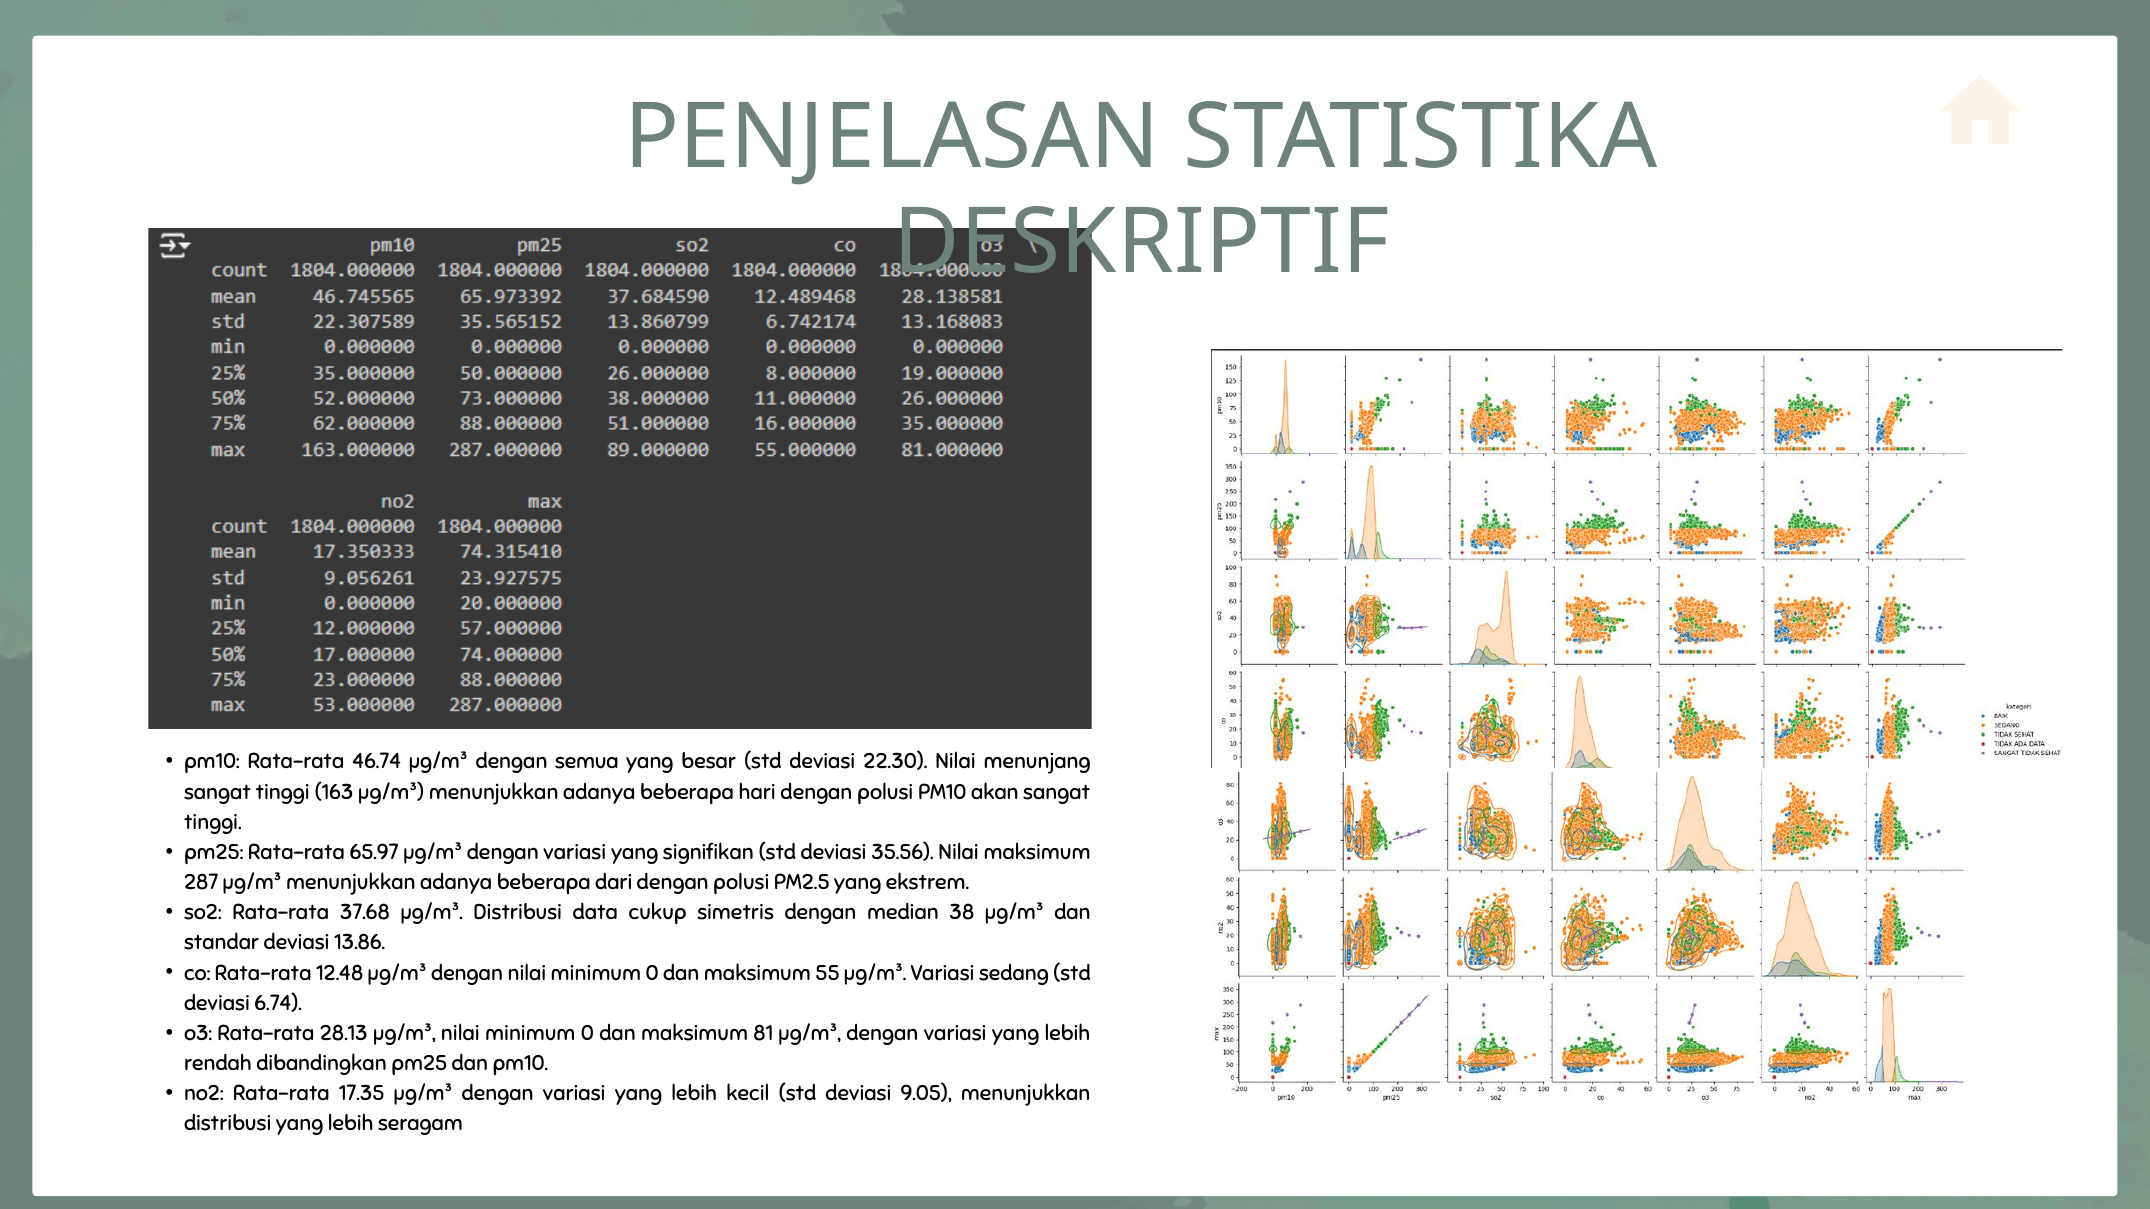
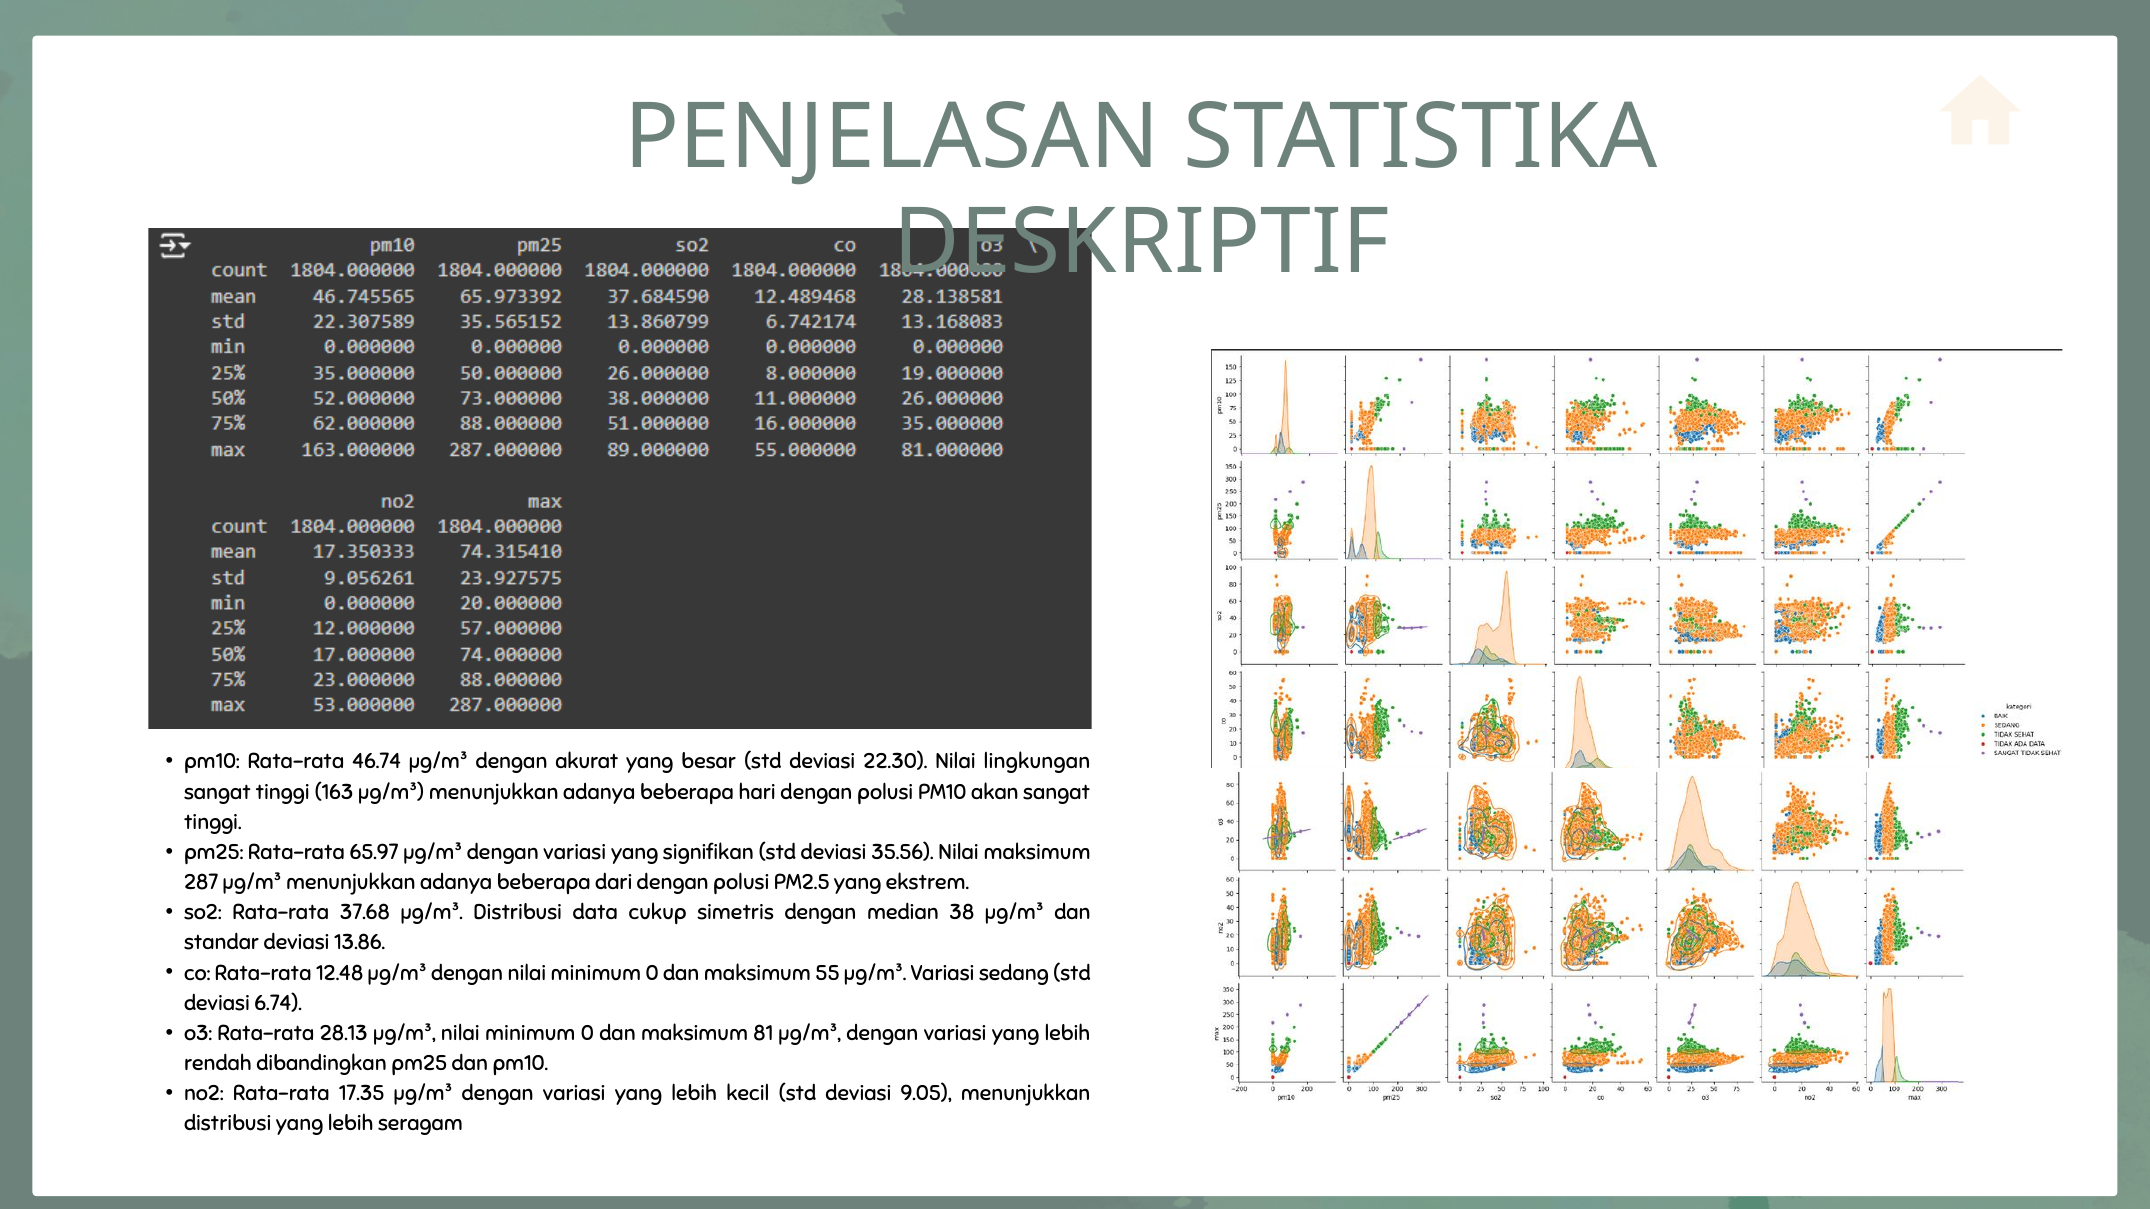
semua: semua -> akurat
menunjang: menunjang -> lingkungan
